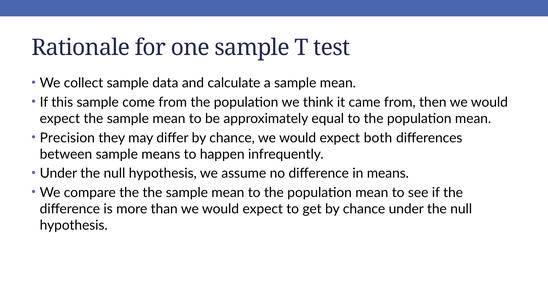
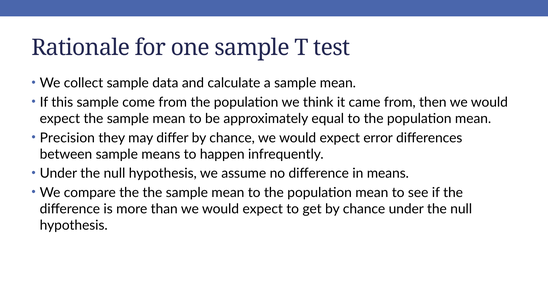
both: both -> error
